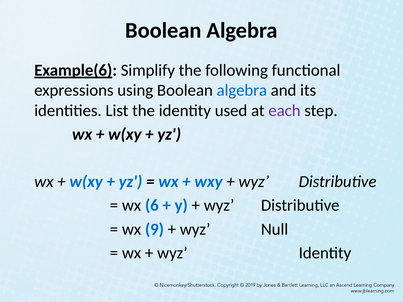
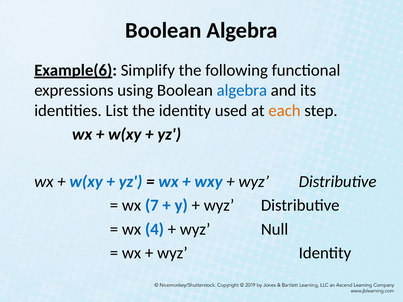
each colour: purple -> orange
6: 6 -> 7
9: 9 -> 4
